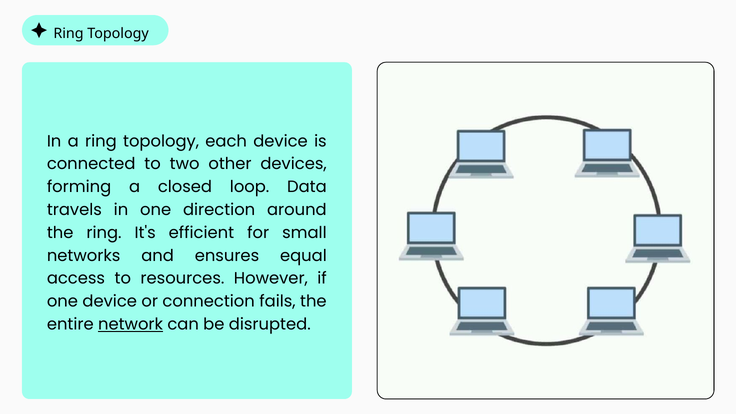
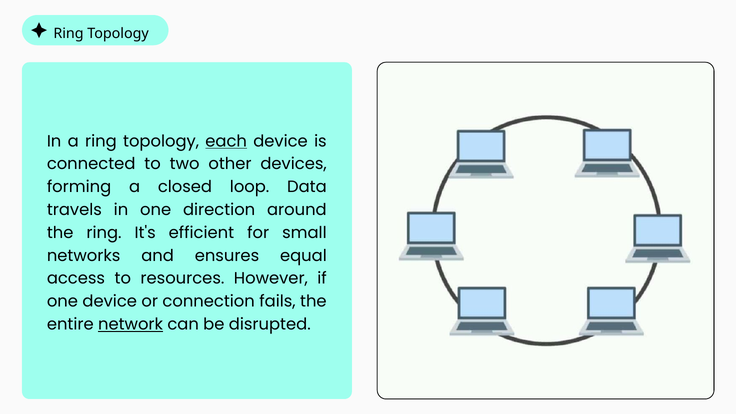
each underline: none -> present
